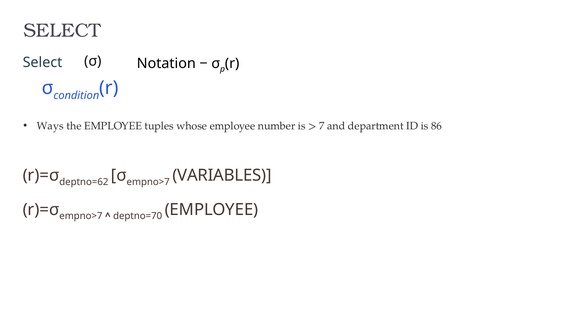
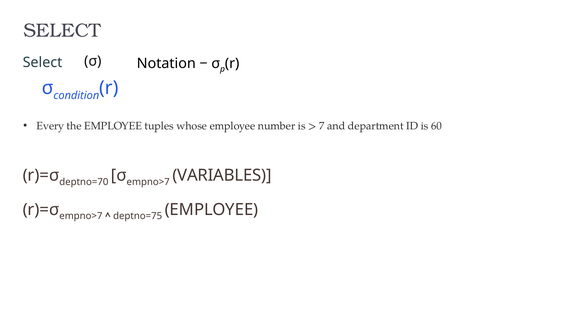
Ways: Ways -> Every
86: 86 -> 60
deptno=62: deptno=62 -> deptno=70
deptno=70: deptno=70 -> deptno=75
